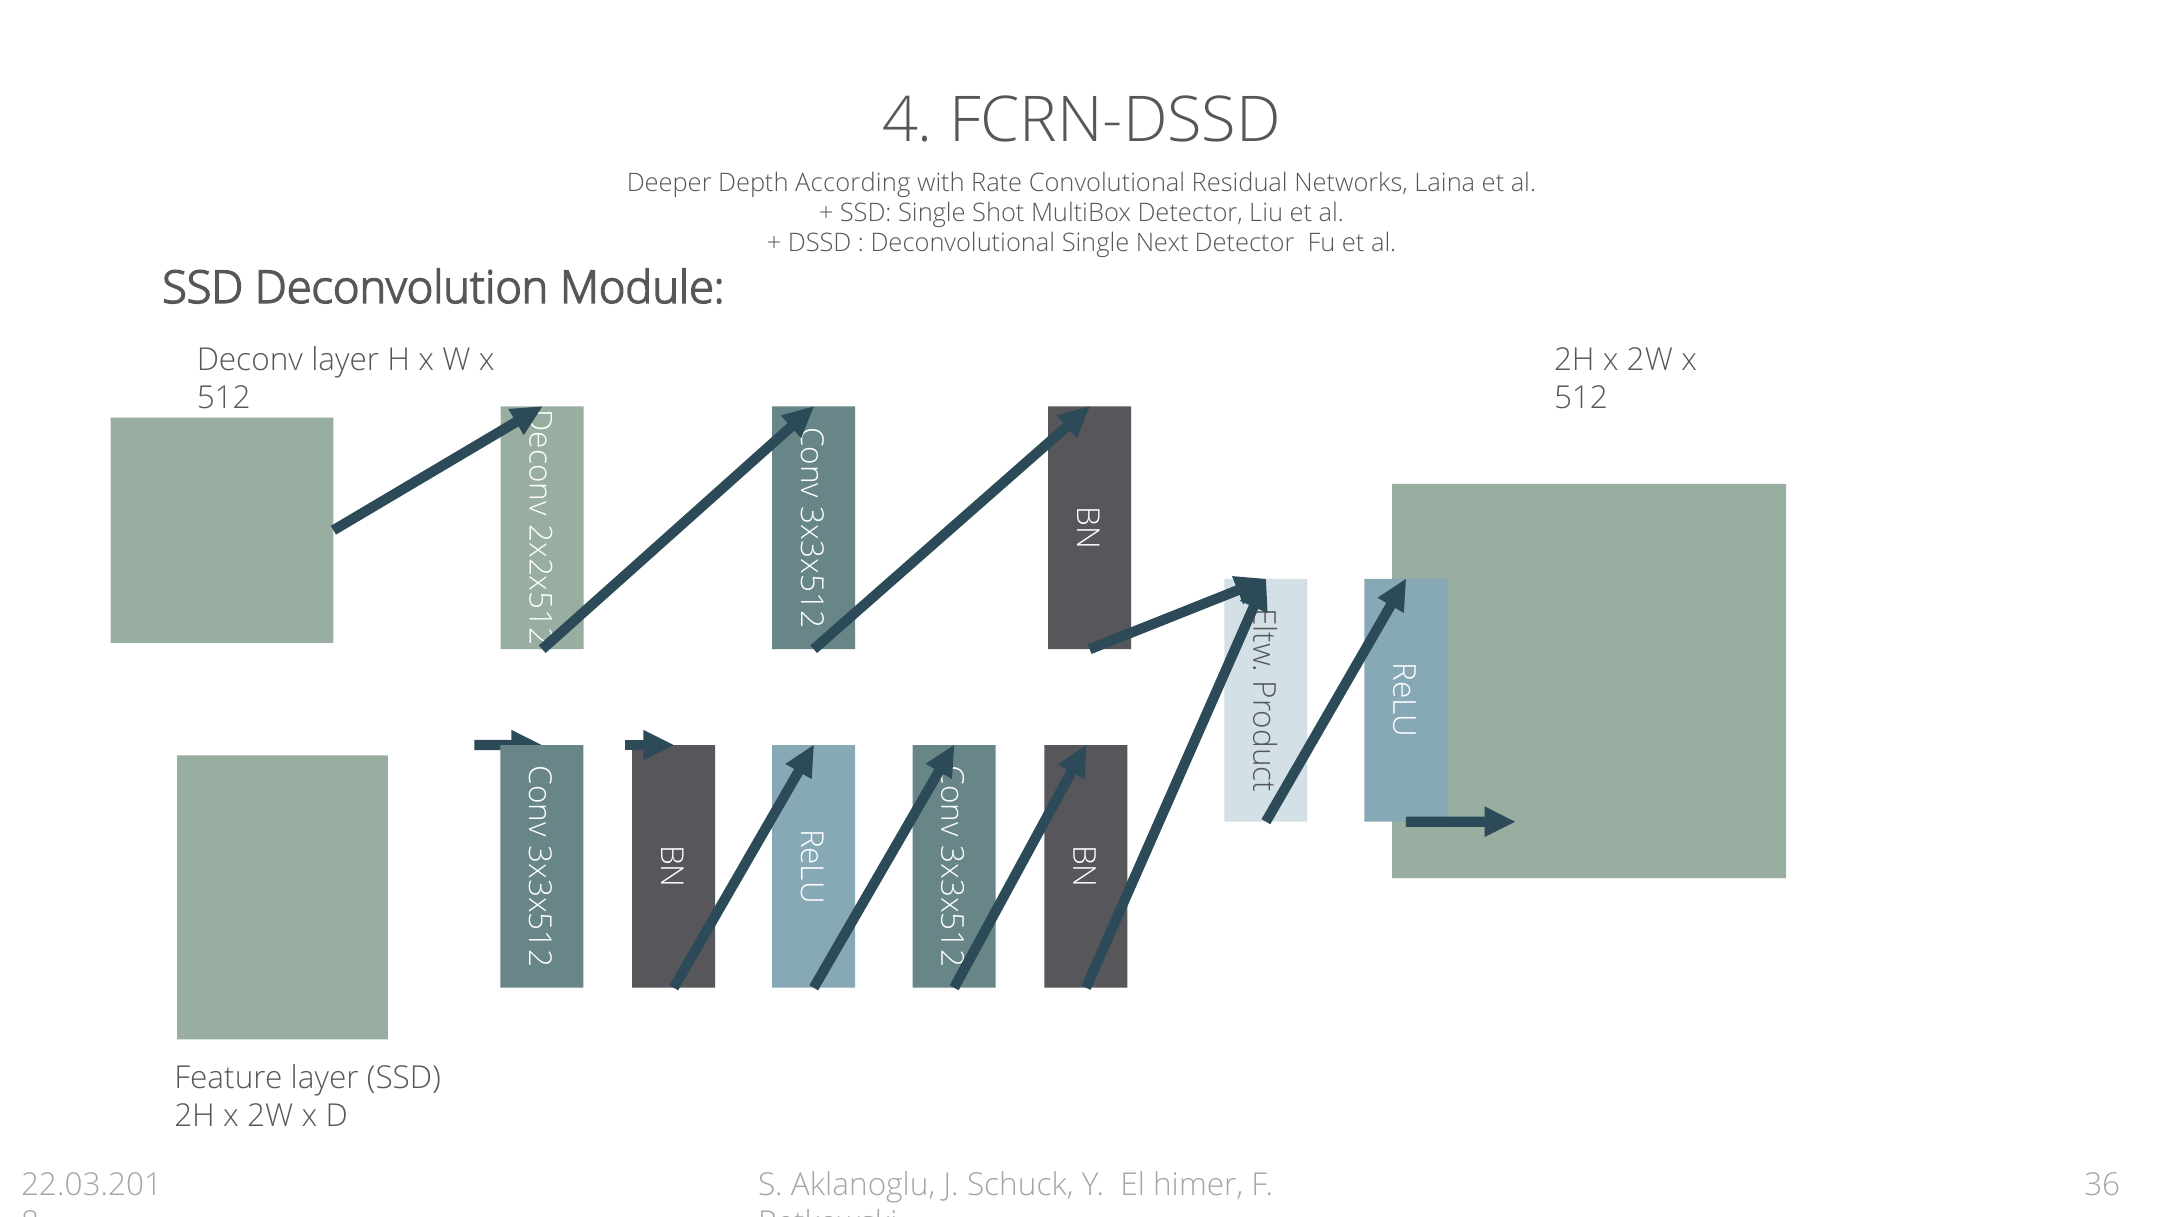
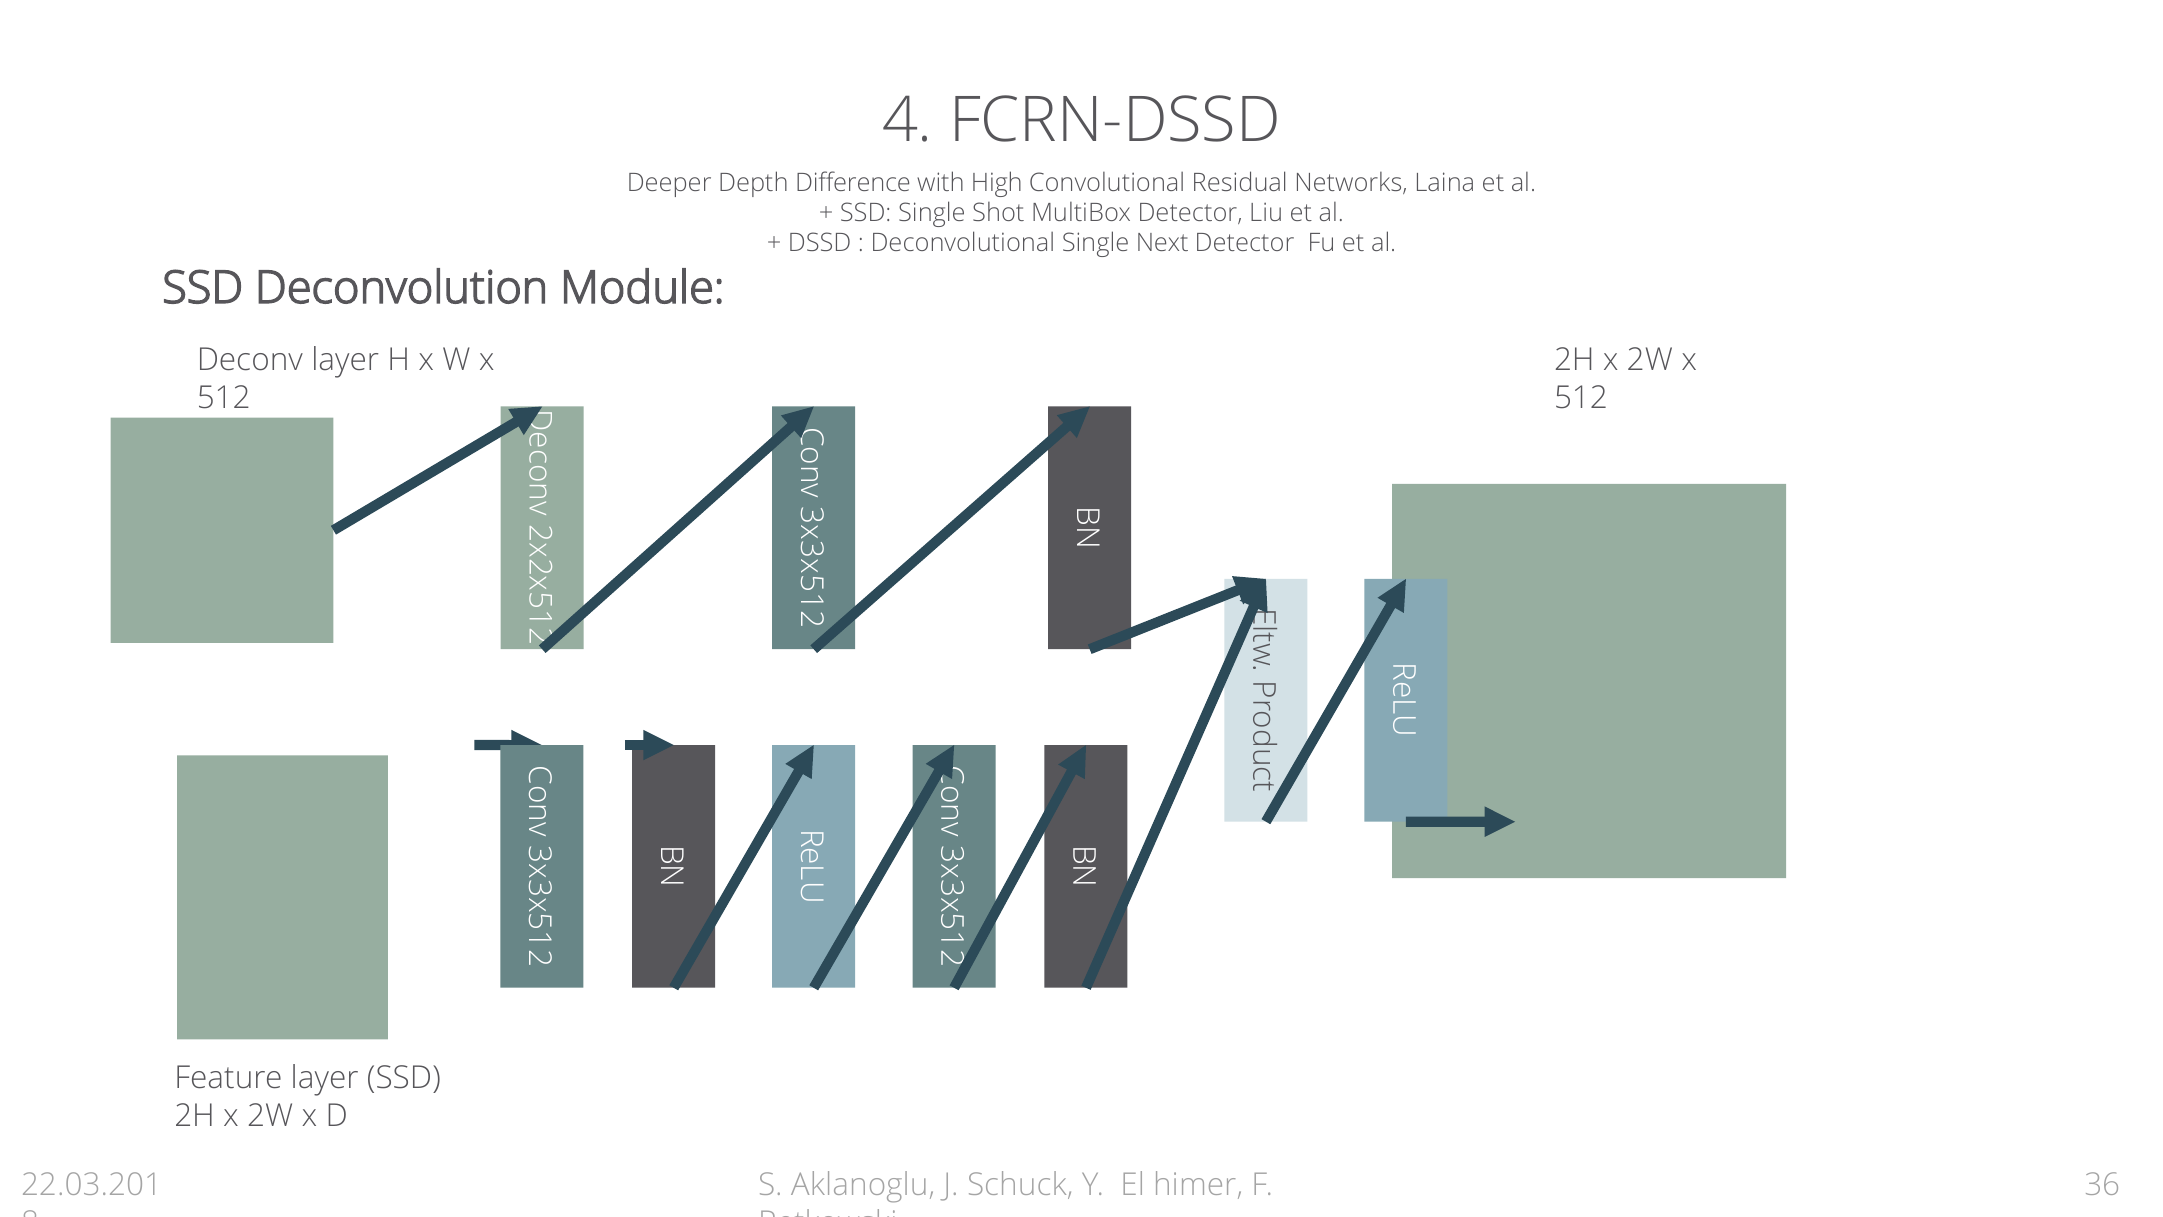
According: According -> Difference
Rate: Rate -> High
